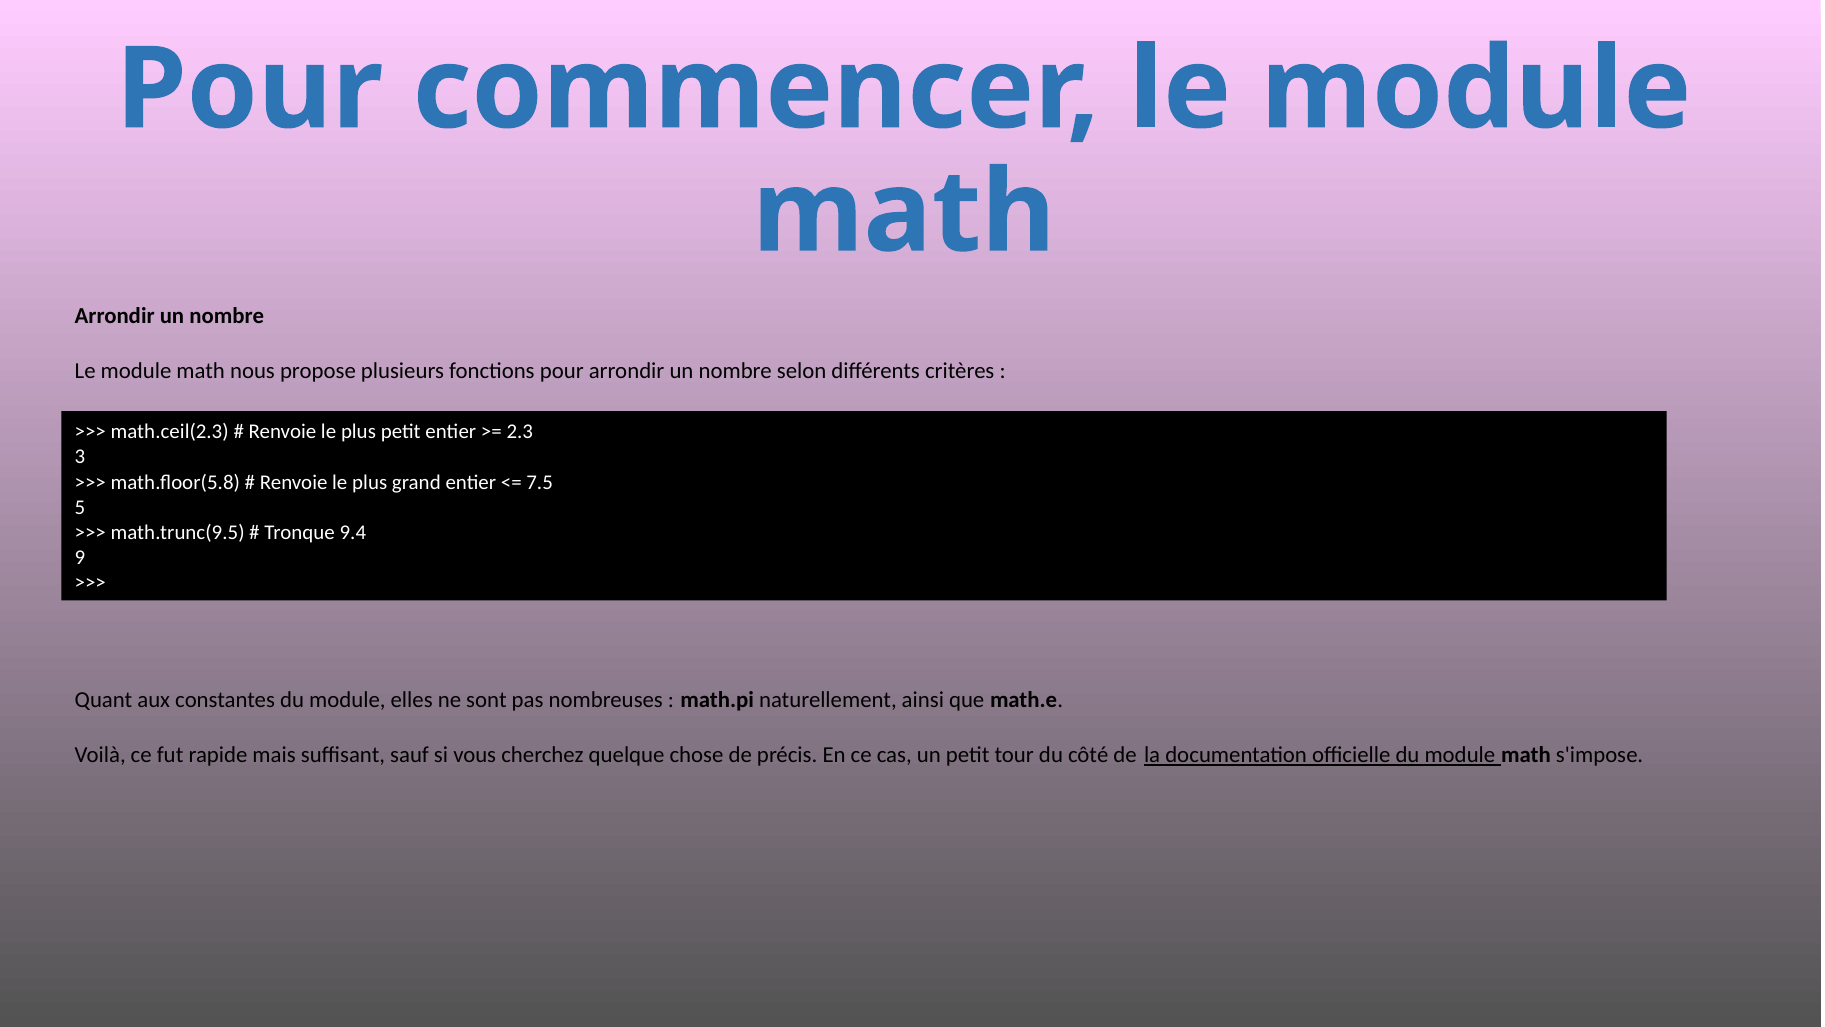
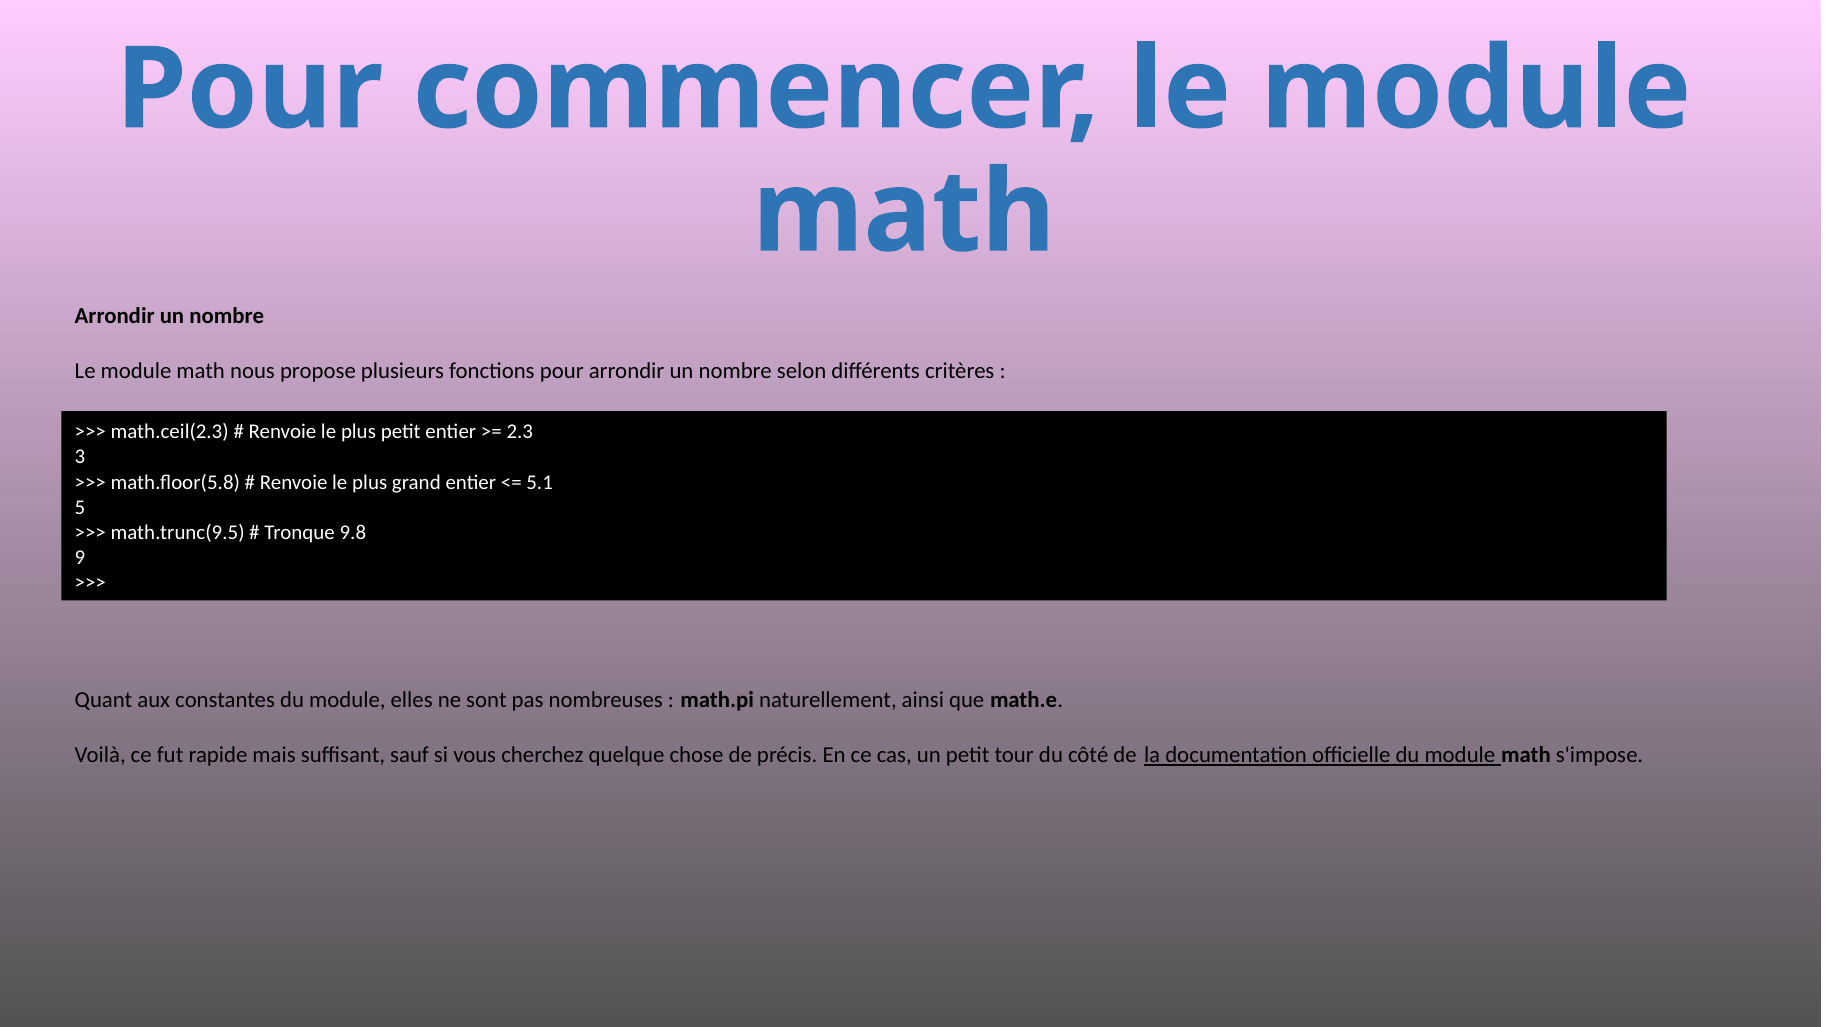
7.5: 7.5 -> 5.1
9.4: 9.4 -> 9.8
